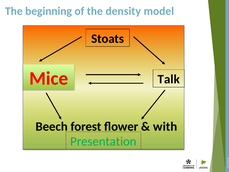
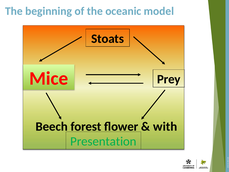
density: density -> oceanic
Talk: Talk -> Prey
